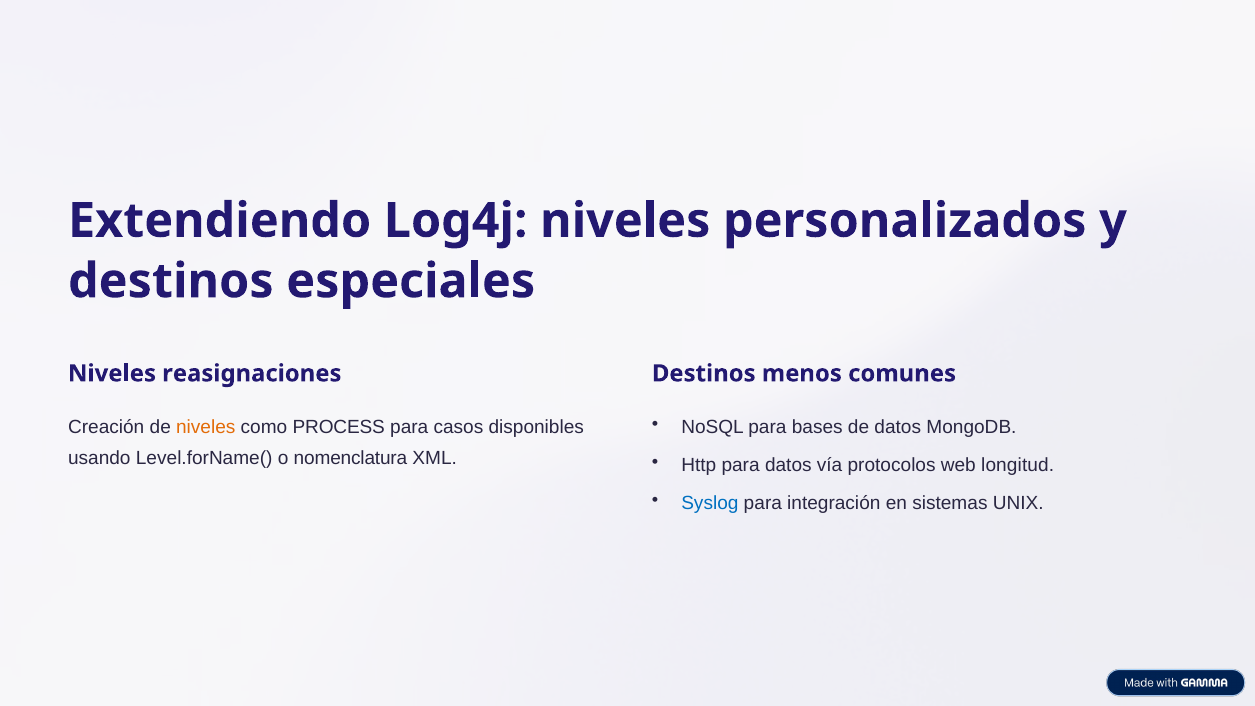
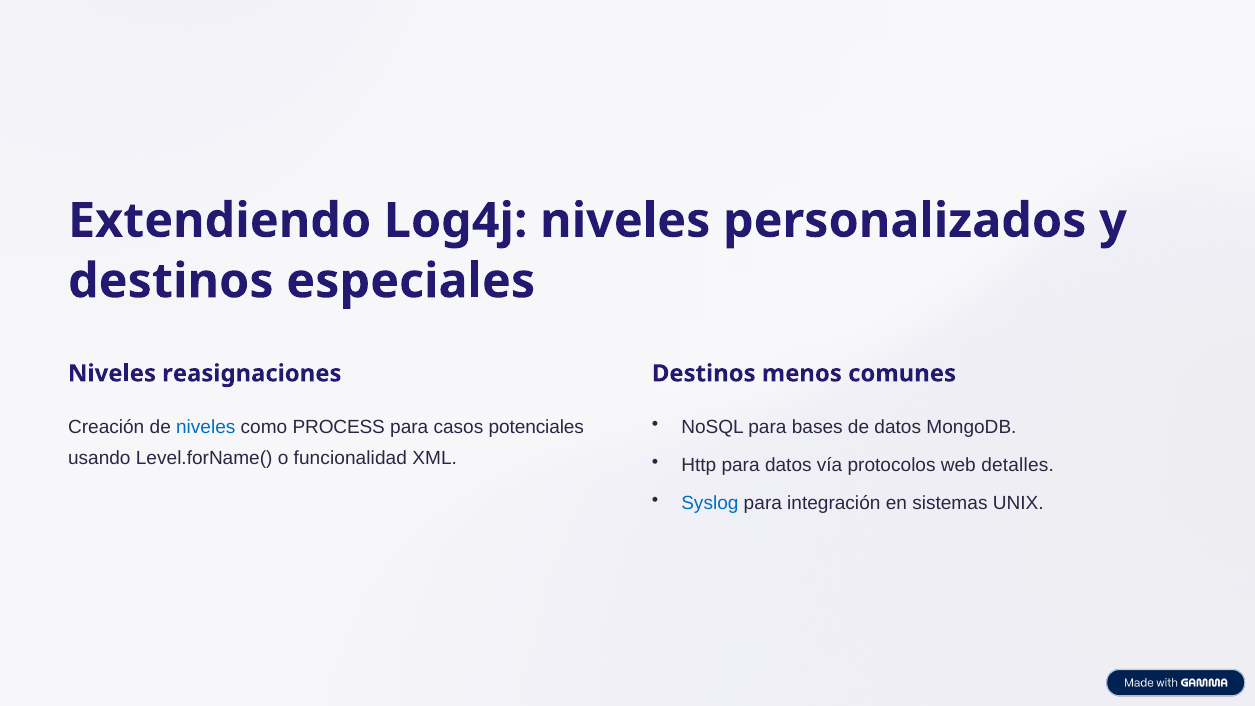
niveles at (206, 427) colour: orange -> blue
disponibles: disponibles -> potenciales
nomenclatura: nomenclatura -> funcionalidad
longitud: longitud -> detalles
